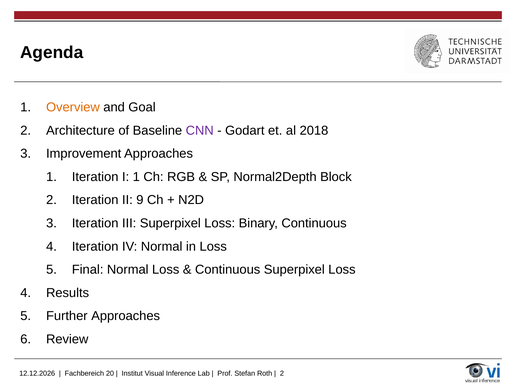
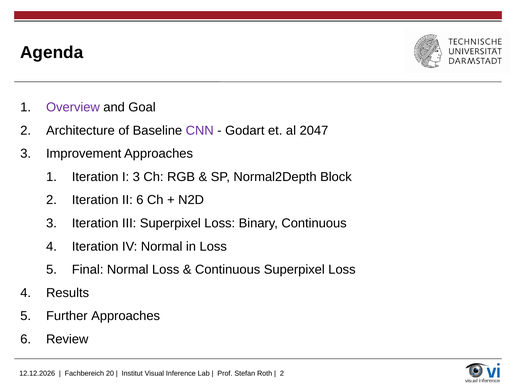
Overview colour: orange -> purple
2018: 2018 -> 2047
I 1: 1 -> 3
II 9: 9 -> 6
